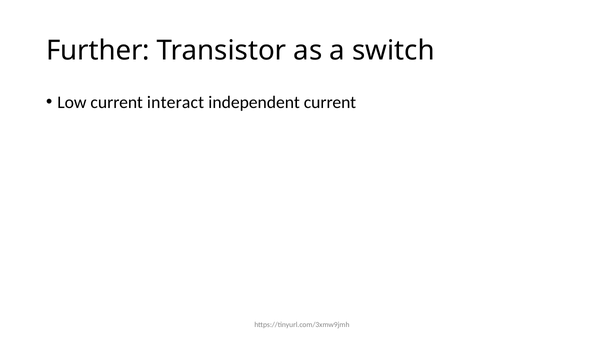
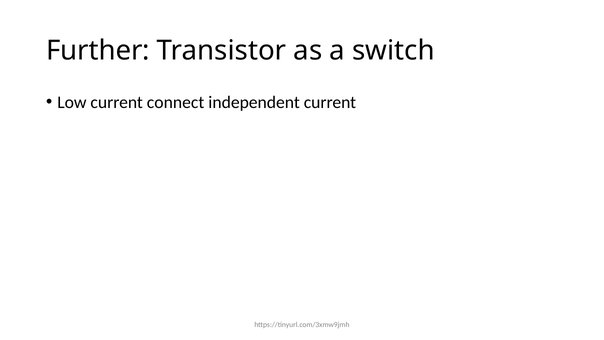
interact: interact -> connect
